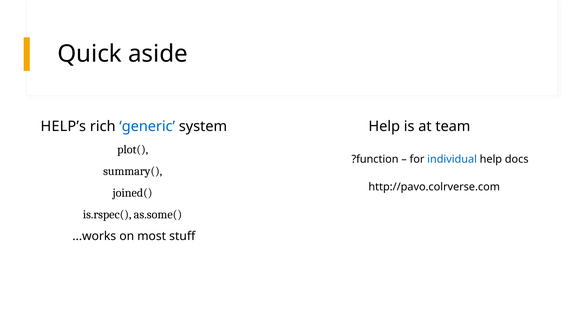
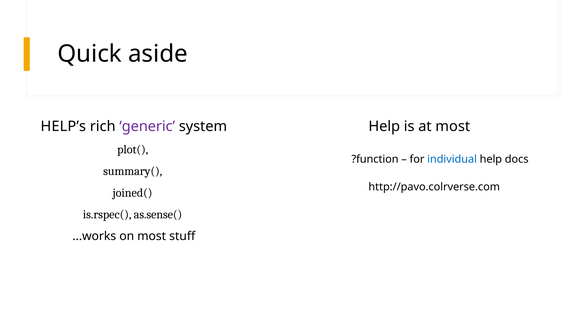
generic colour: blue -> purple
at team: team -> most
as.some(: as.some( -> as.sense(
